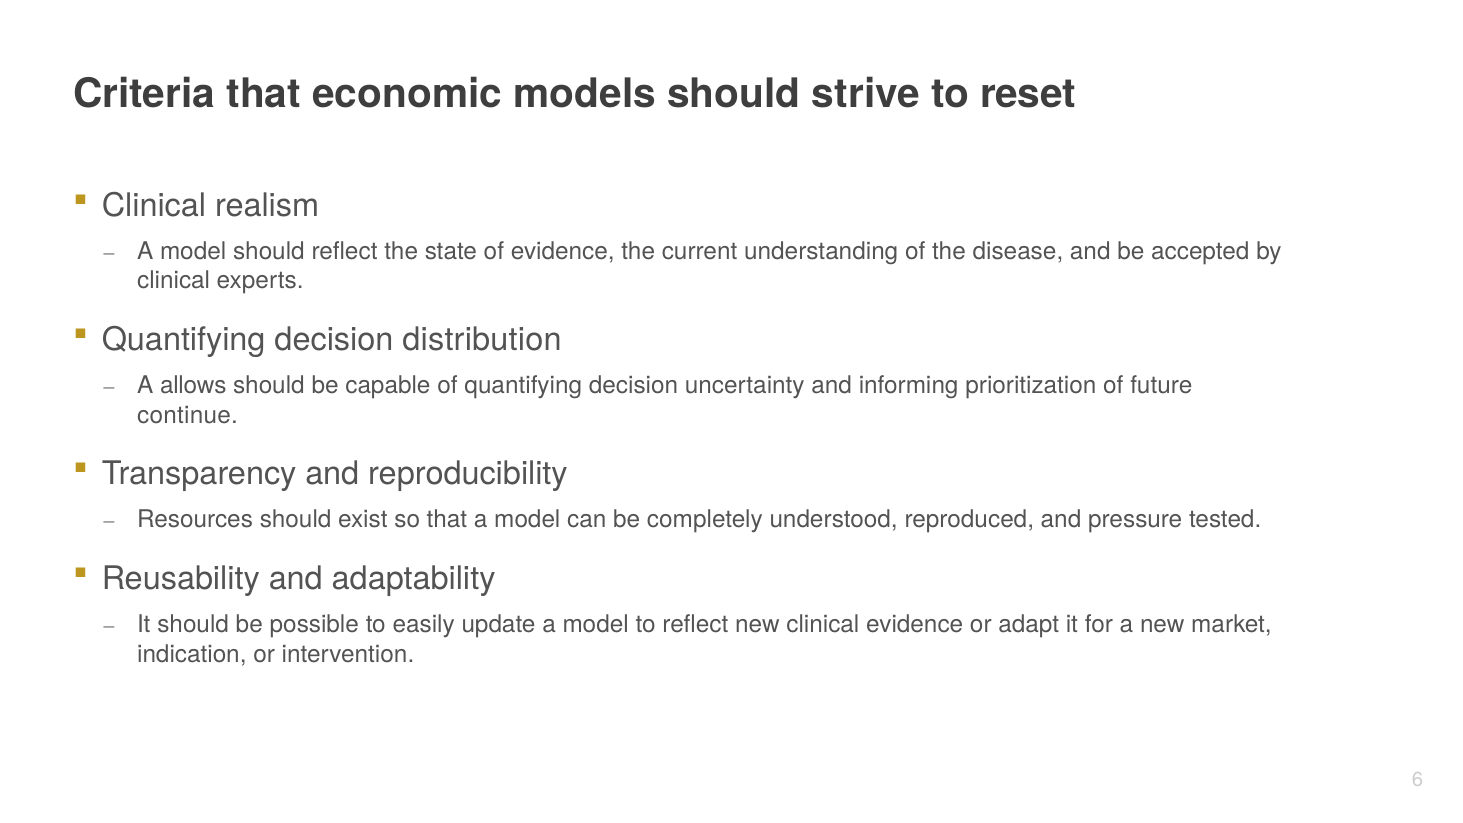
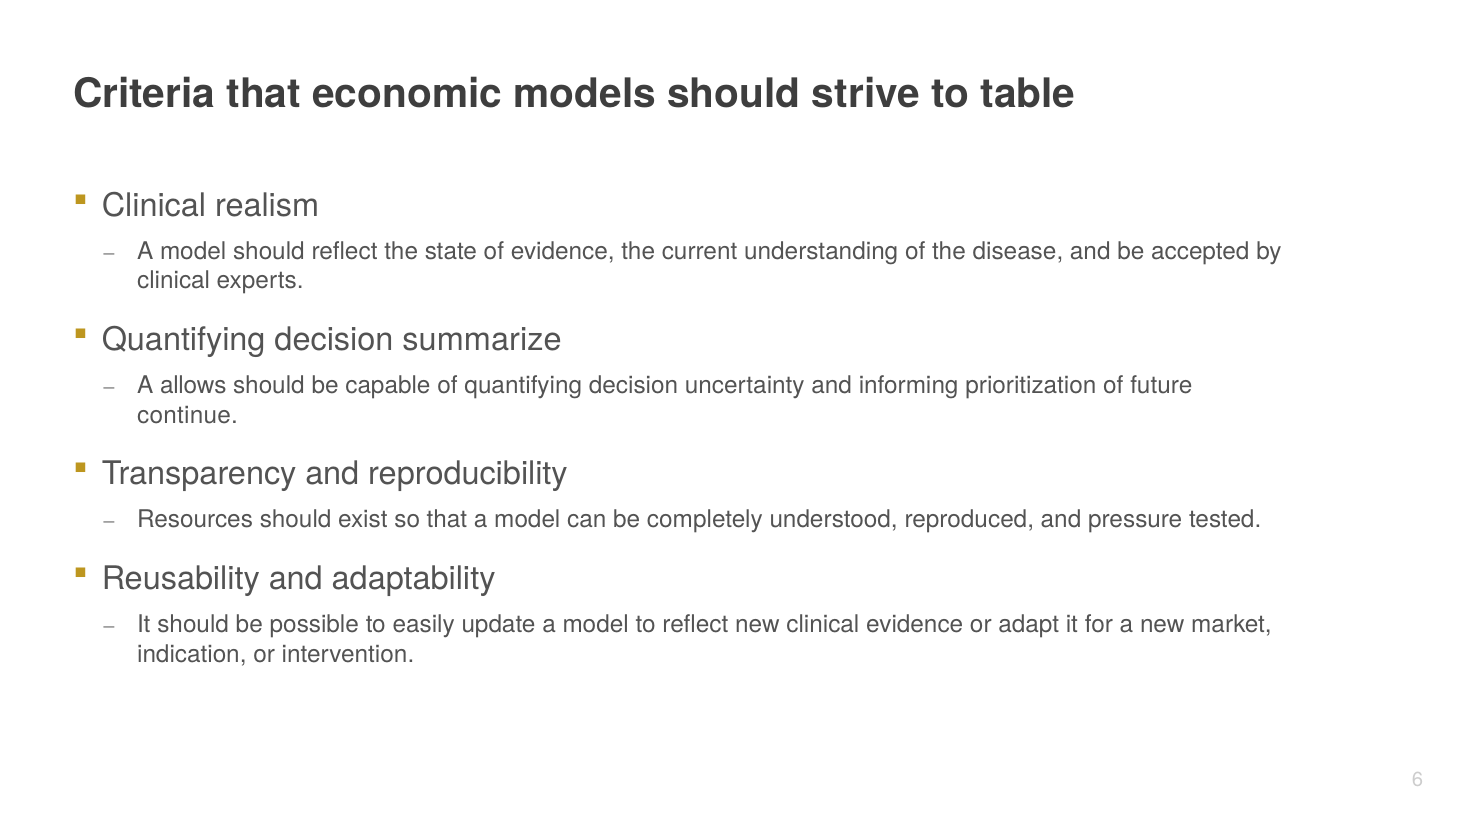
reset: reset -> table
distribution: distribution -> summarize
